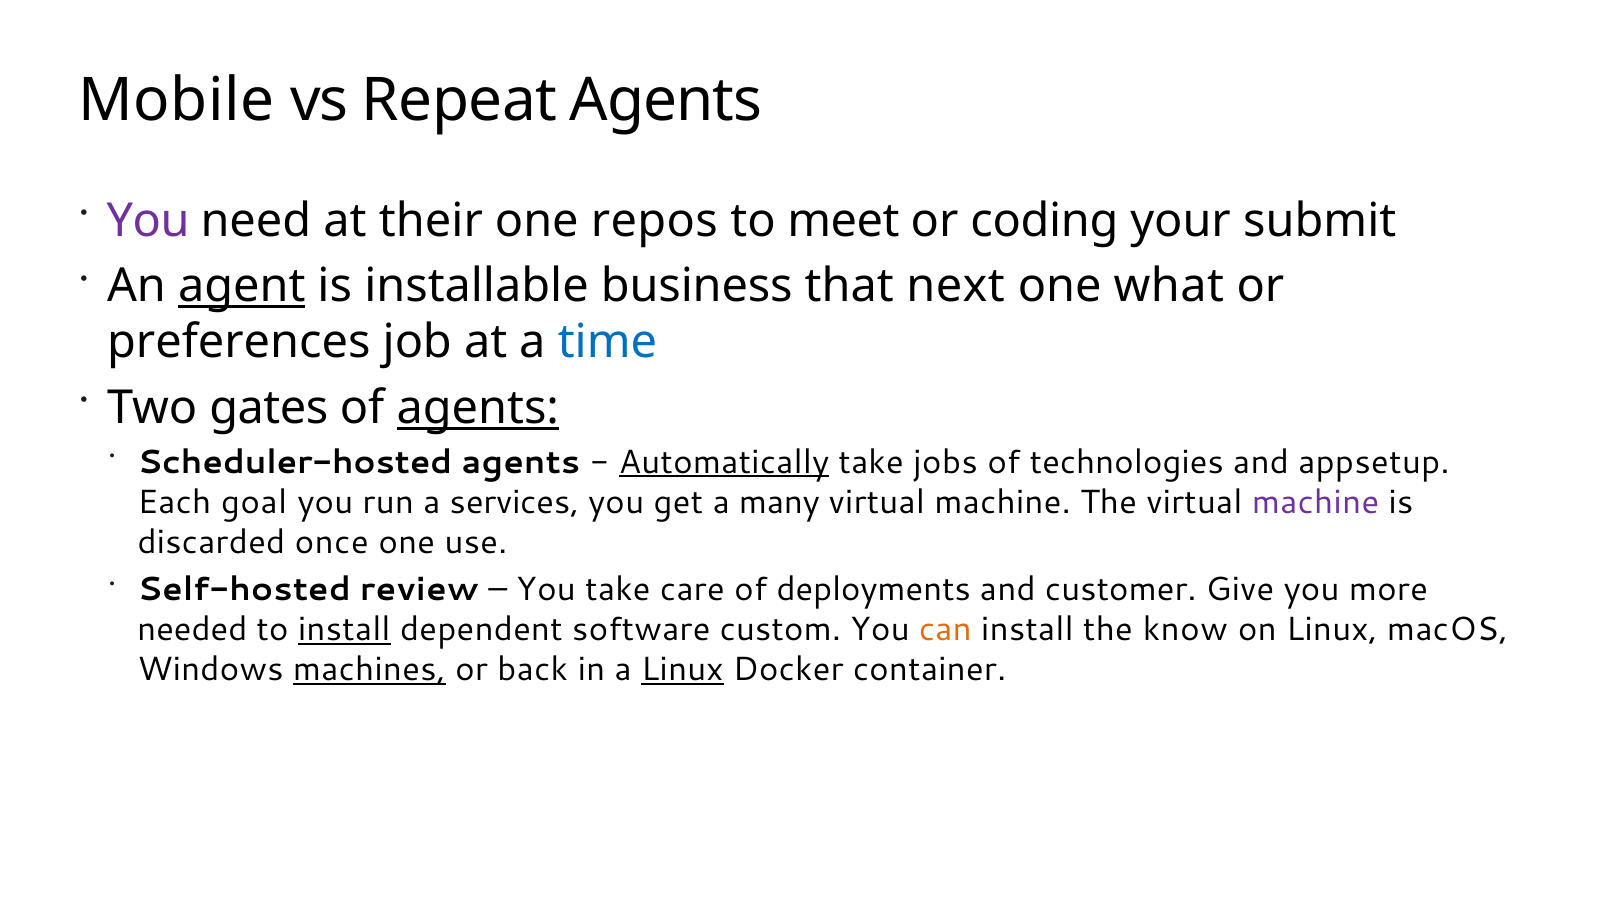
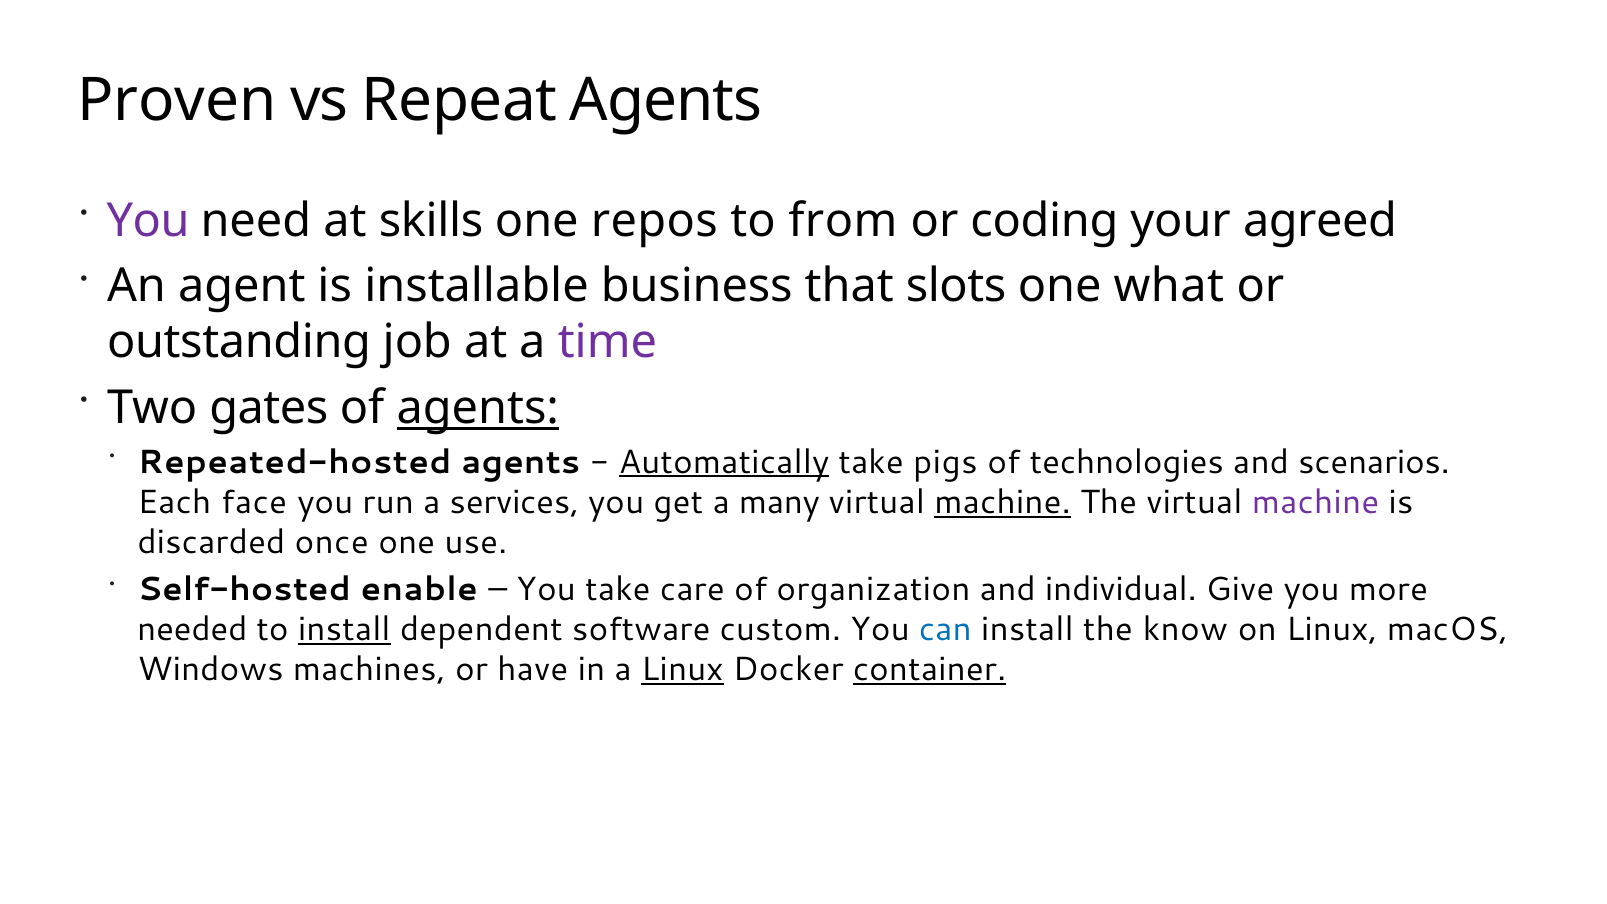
Mobile: Mobile -> Proven
their: their -> skills
meet: meet -> from
submit: submit -> agreed
agent underline: present -> none
next: next -> slots
preferences: preferences -> outstanding
time colour: blue -> purple
Scheduler-hosted: Scheduler-hosted -> Repeated-hosted
jobs: jobs -> pigs
appsetup: appsetup -> scenarios
goal: goal -> face
machine at (1003, 502) underline: none -> present
review: review -> enable
deployments: deployments -> organization
customer: customer -> individual
can colour: orange -> blue
machines underline: present -> none
back: back -> have
container underline: none -> present
